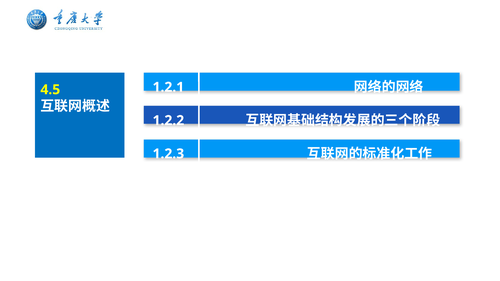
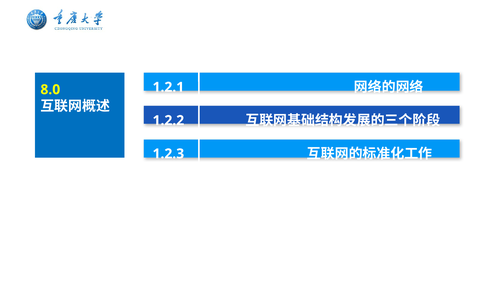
4.5: 4.5 -> 8.0
